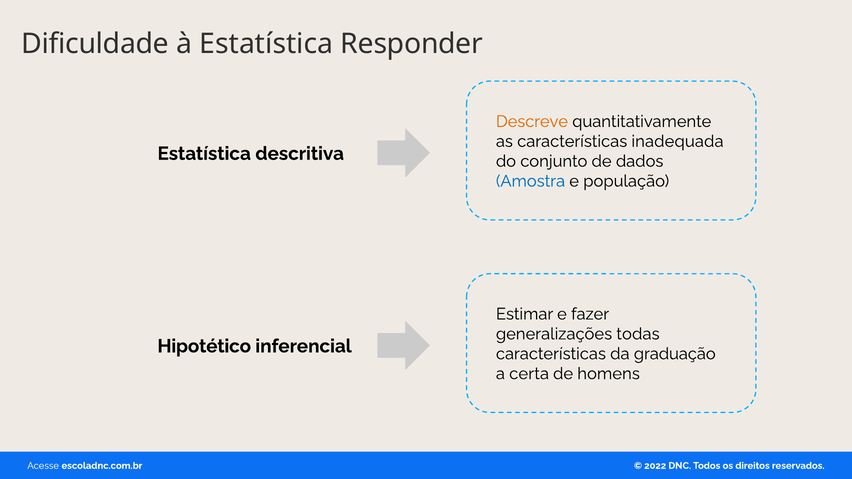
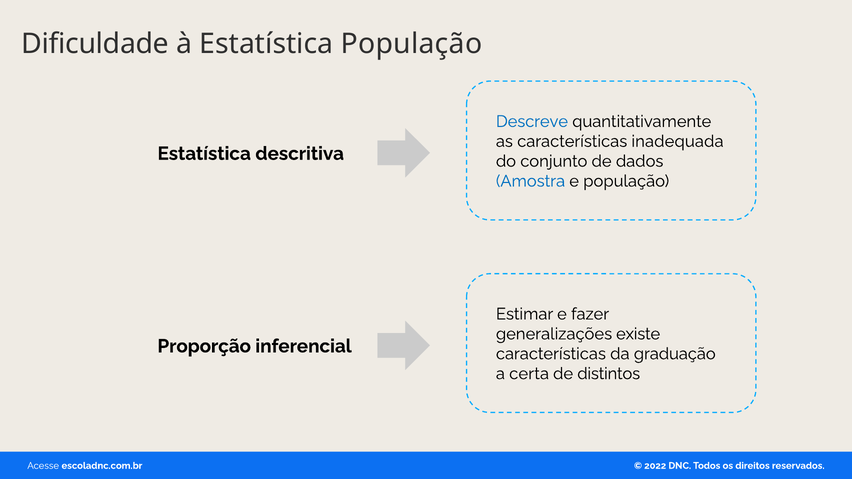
Estatística Responder: Responder -> População
Descreve colour: orange -> blue
todas: todas -> existe
Hipotético: Hipotético -> Proporção
homens: homens -> distintos
